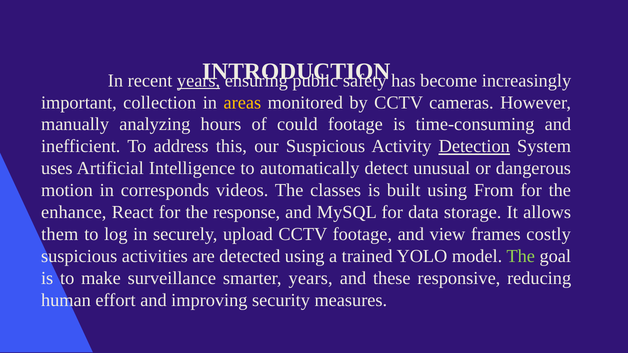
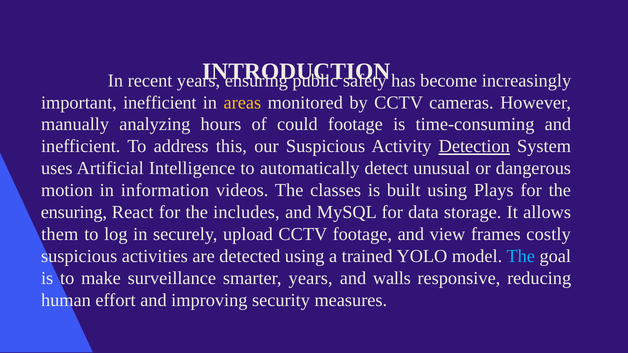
years at (199, 81) underline: present -> none
important collection: collection -> inefficient
corresponds: corresponds -> information
From: From -> Plays
enhance at (74, 212): enhance -> ensuring
response: response -> includes
The at (521, 256) colour: light green -> light blue
these: these -> walls
